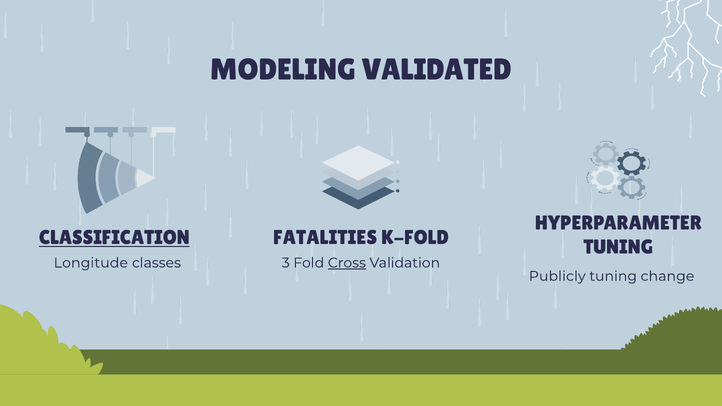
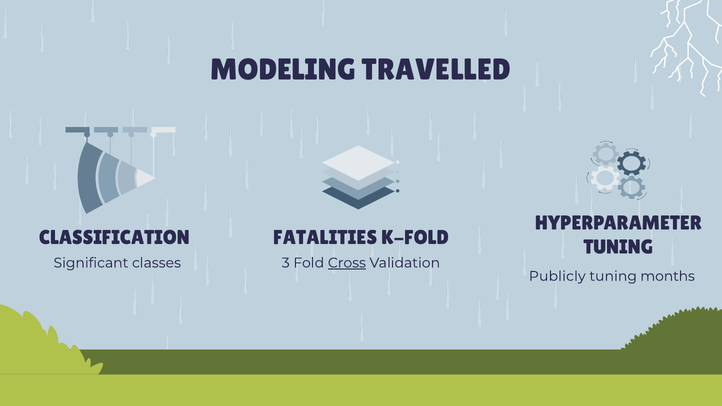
VALIDATED: VALIDATED -> TRAVELLED
CLASSIFICATION underline: present -> none
Longitude: Longitude -> Significant
change: change -> months
